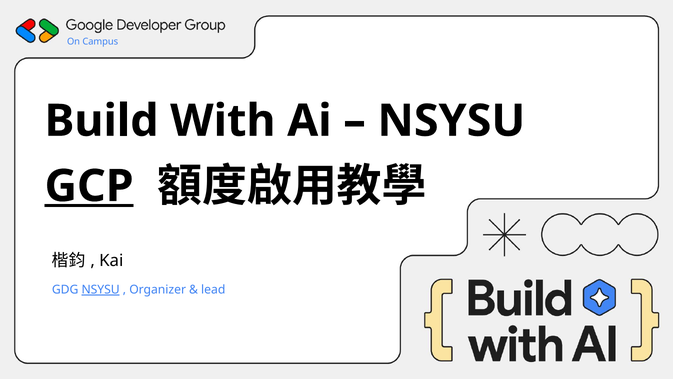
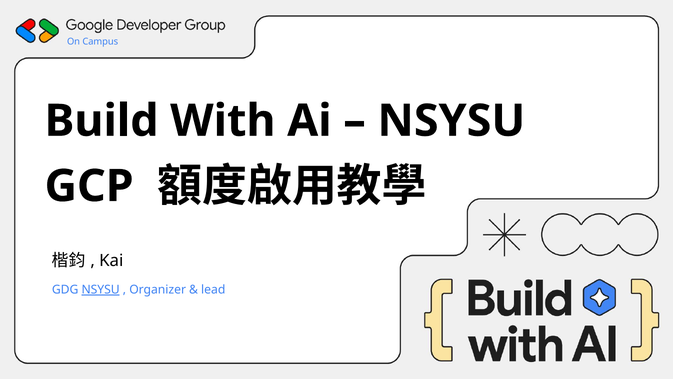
GCP underline: present -> none
